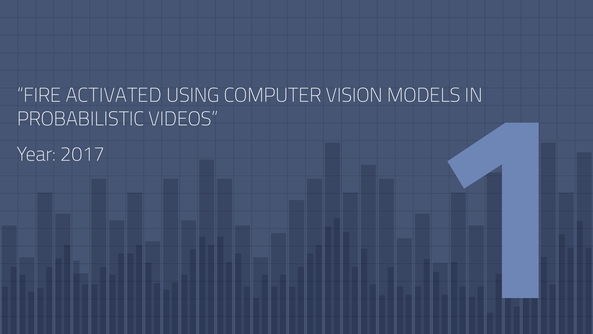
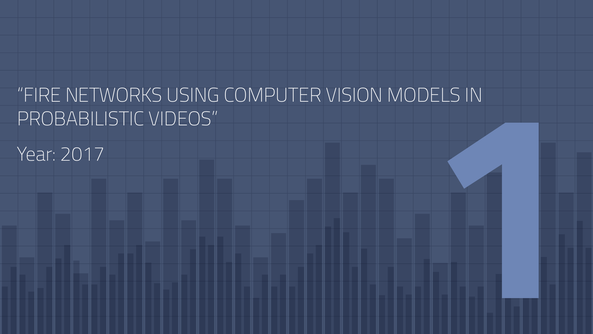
ACTIVATED: ACTIVATED -> NETWORKS
